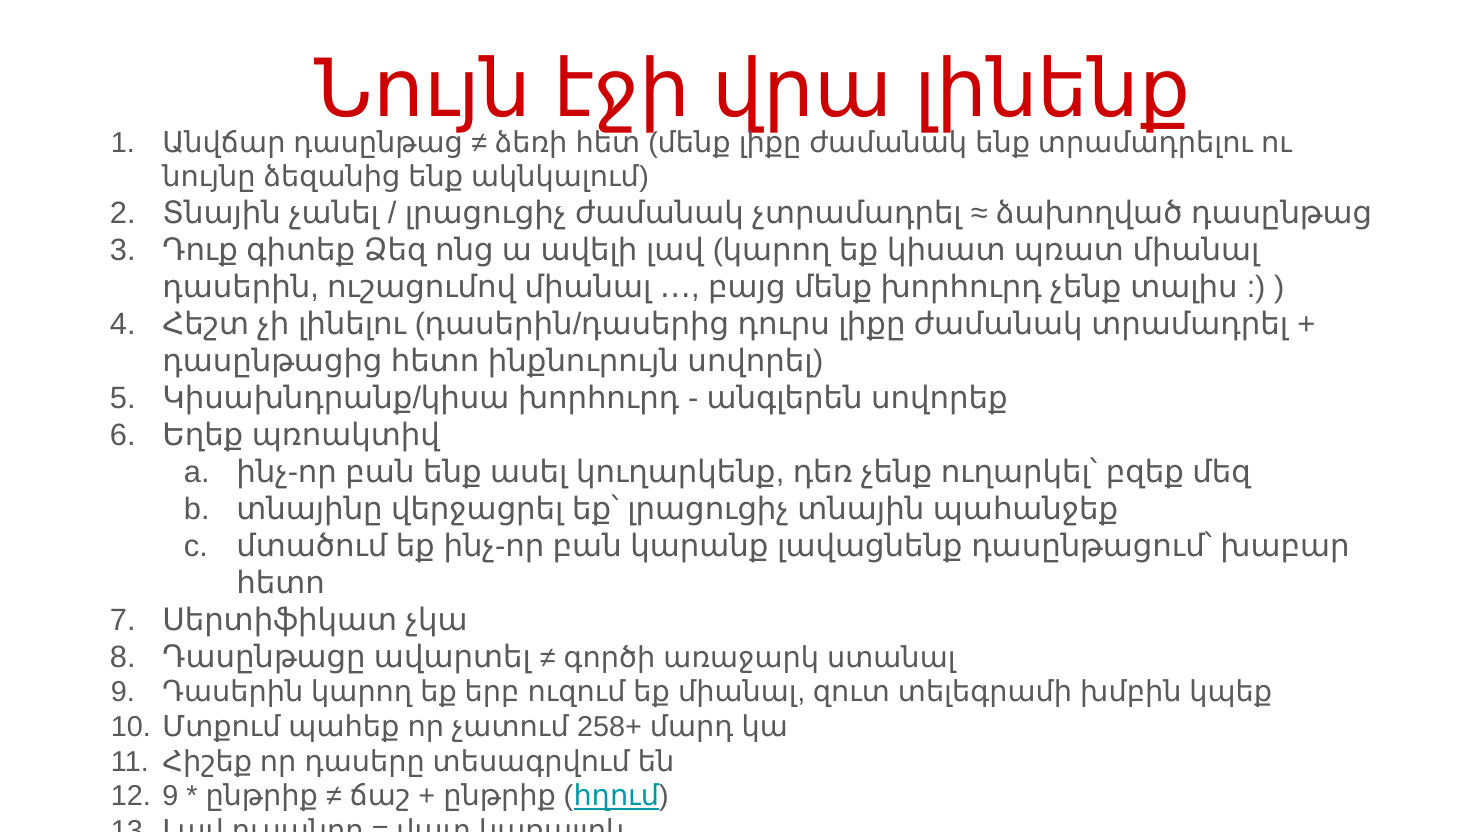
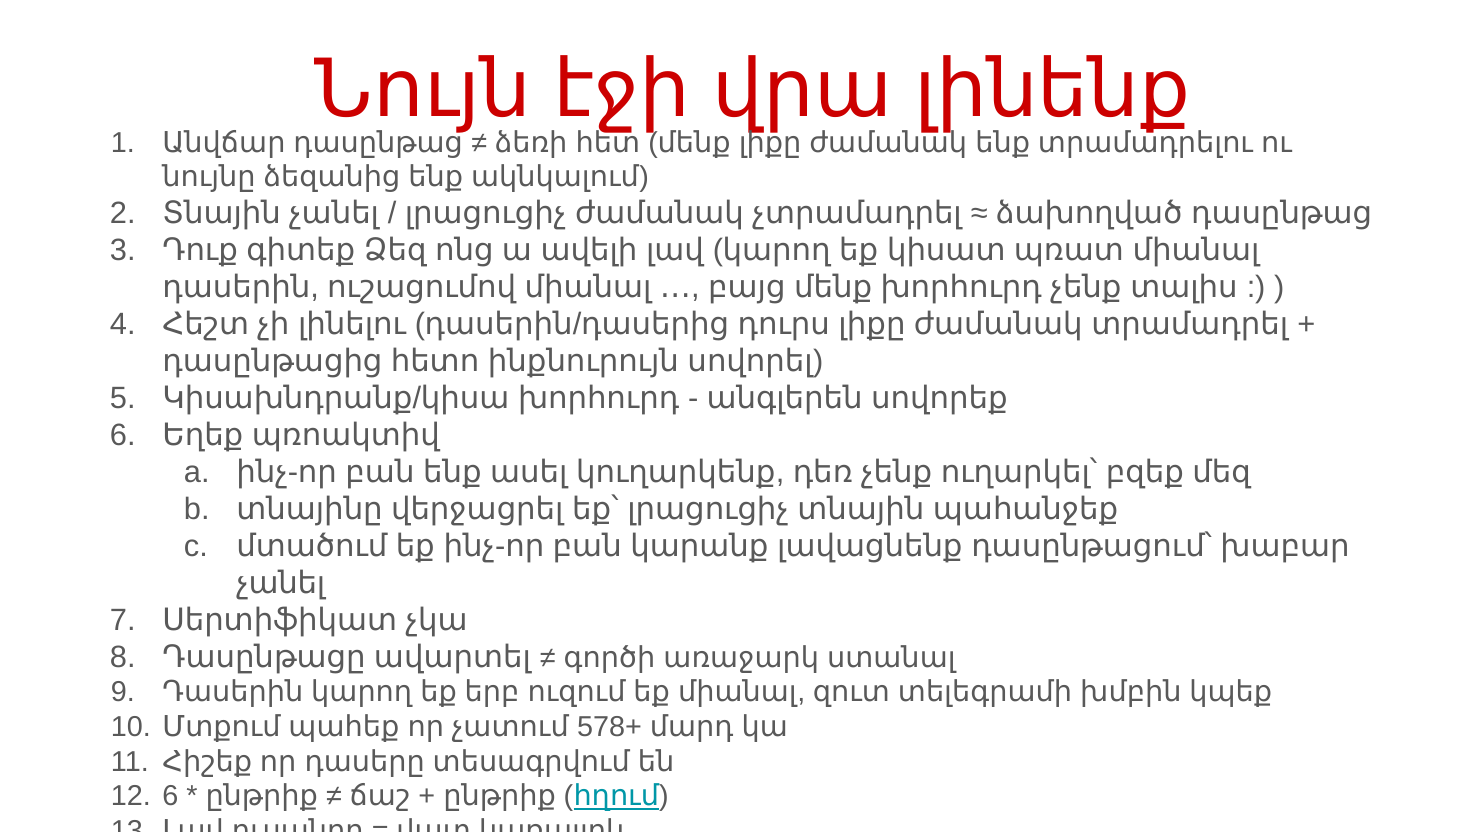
հետո at (281, 583): հետո -> չանել
258+: 258+ -> 578+
9 at (170, 797): 9 -> 6
